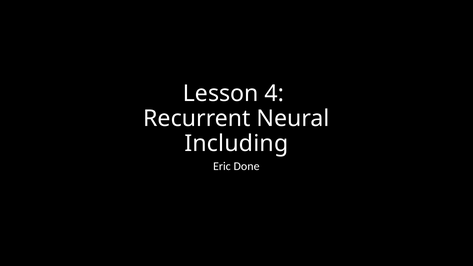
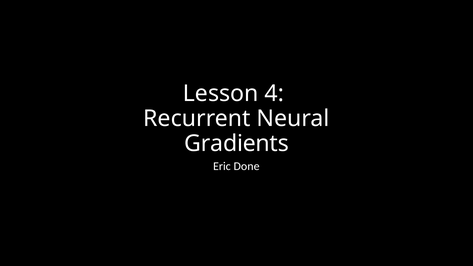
Including: Including -> Gradients
